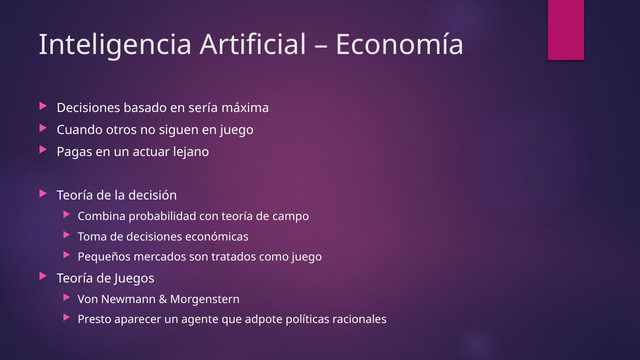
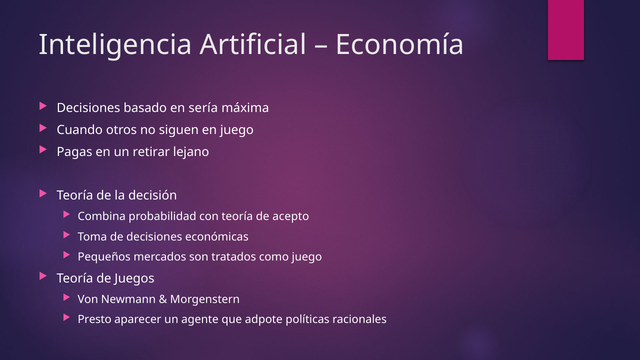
actuar: actuar -> retirar
campo: campo -> acepto
